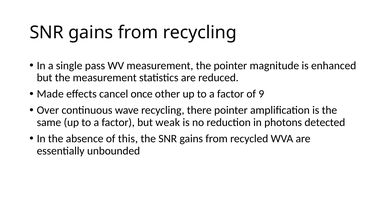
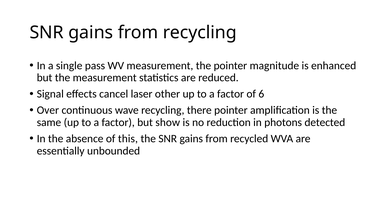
Made: Made -> Signal
once: once -> laser
9: 9 -> 6
weak: weak -> show
